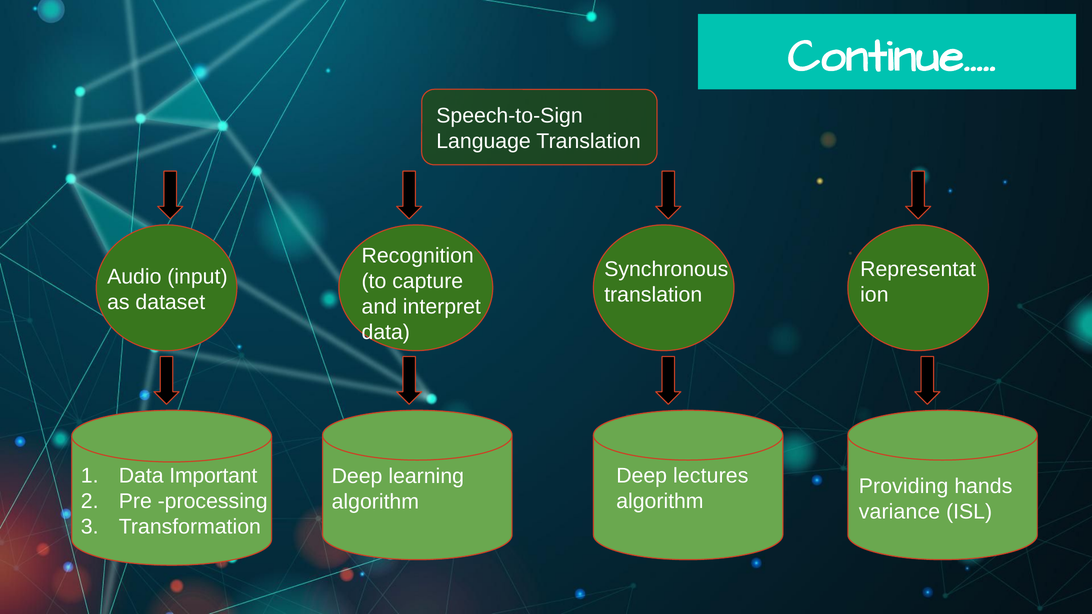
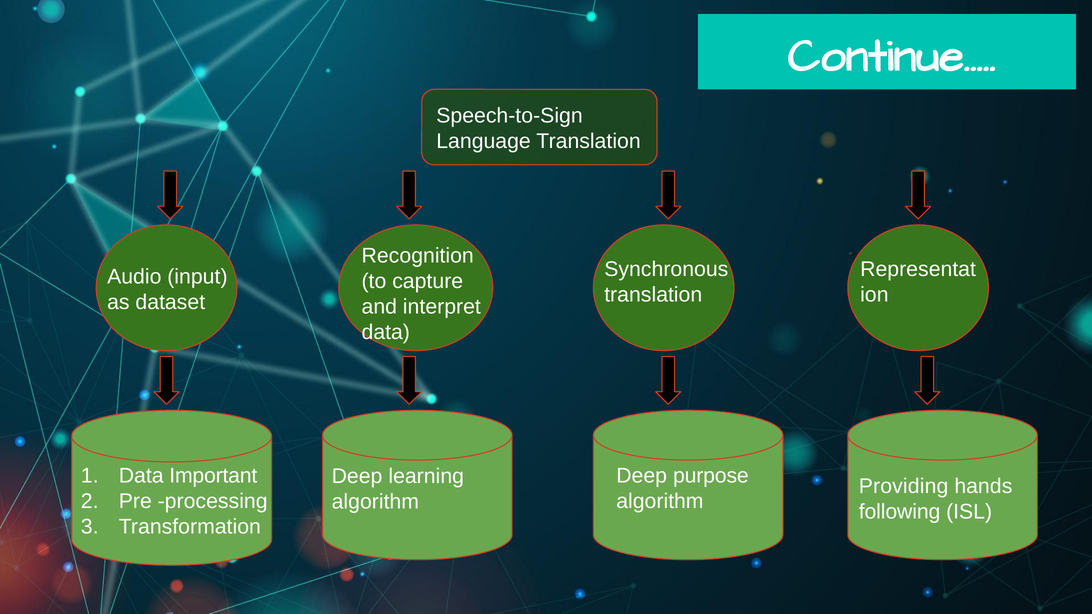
lectures: lectures -> purpose
variance: variance -> following
